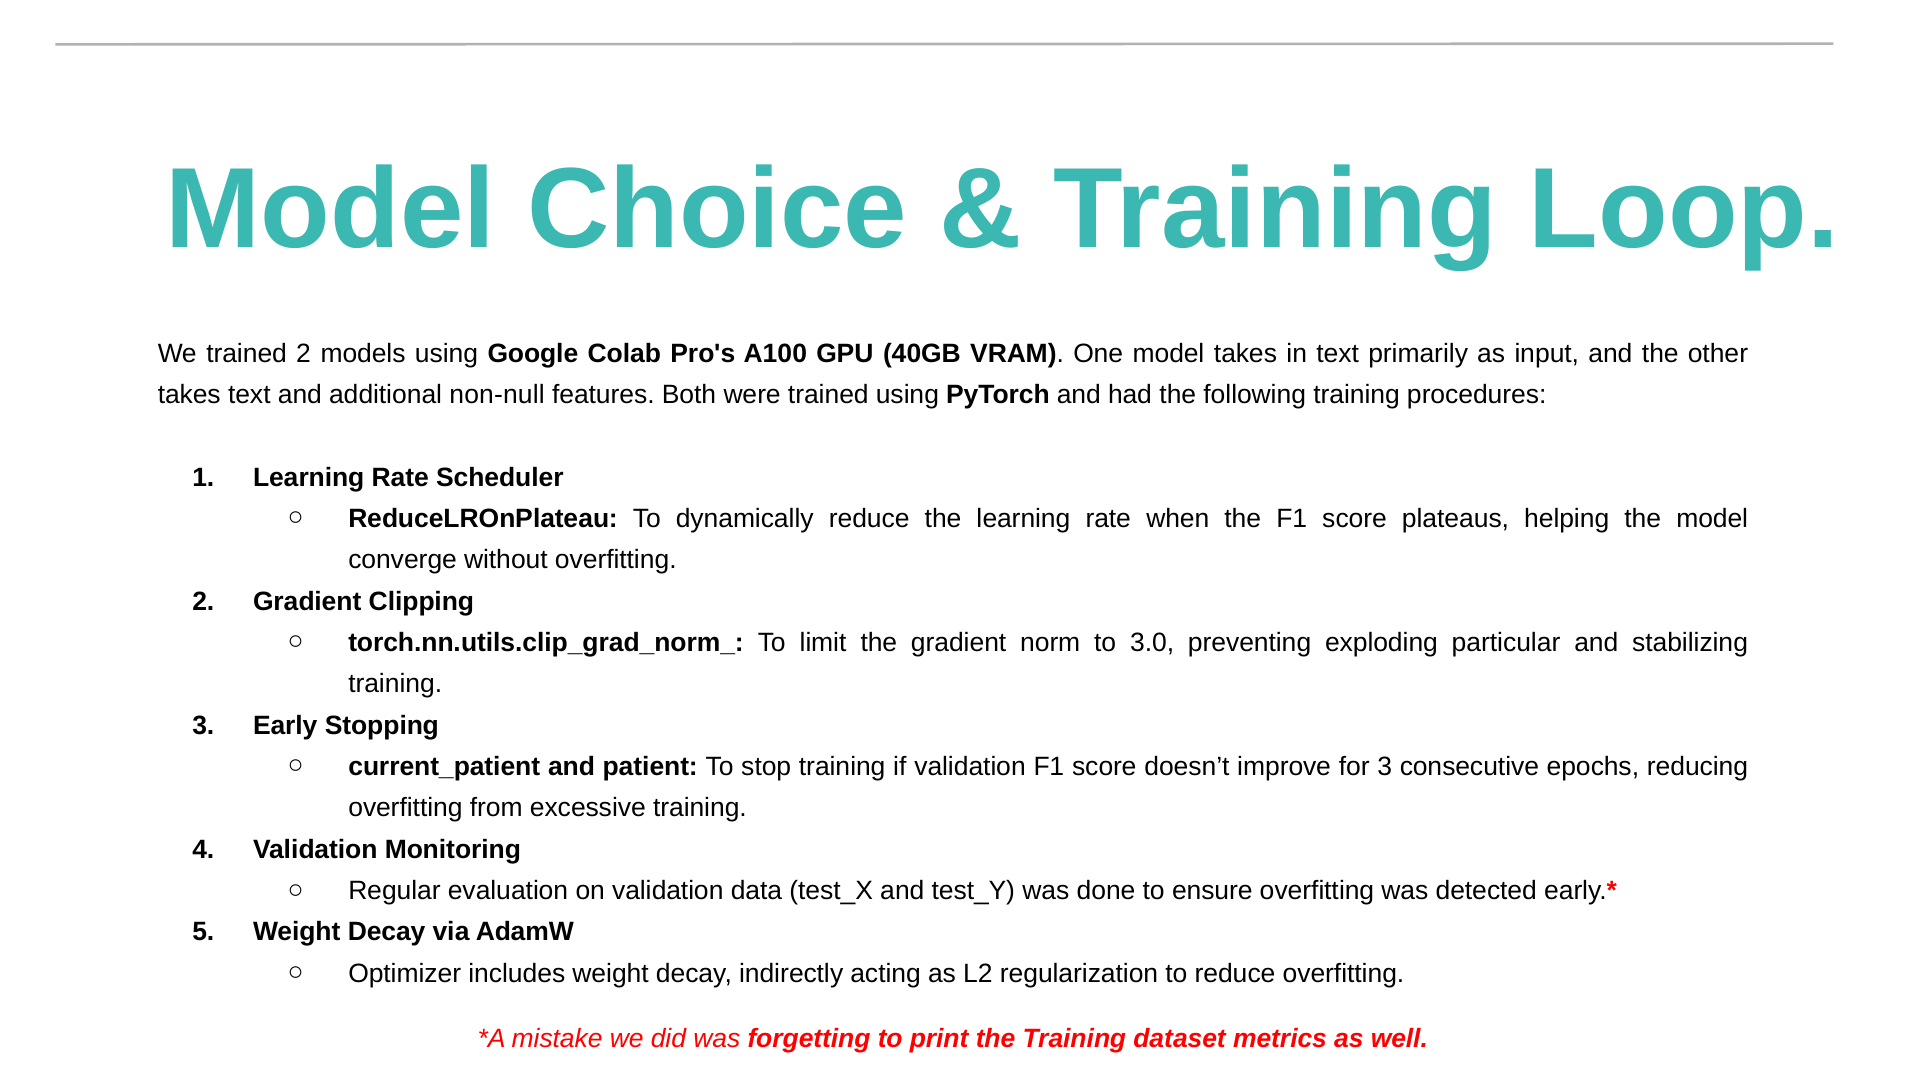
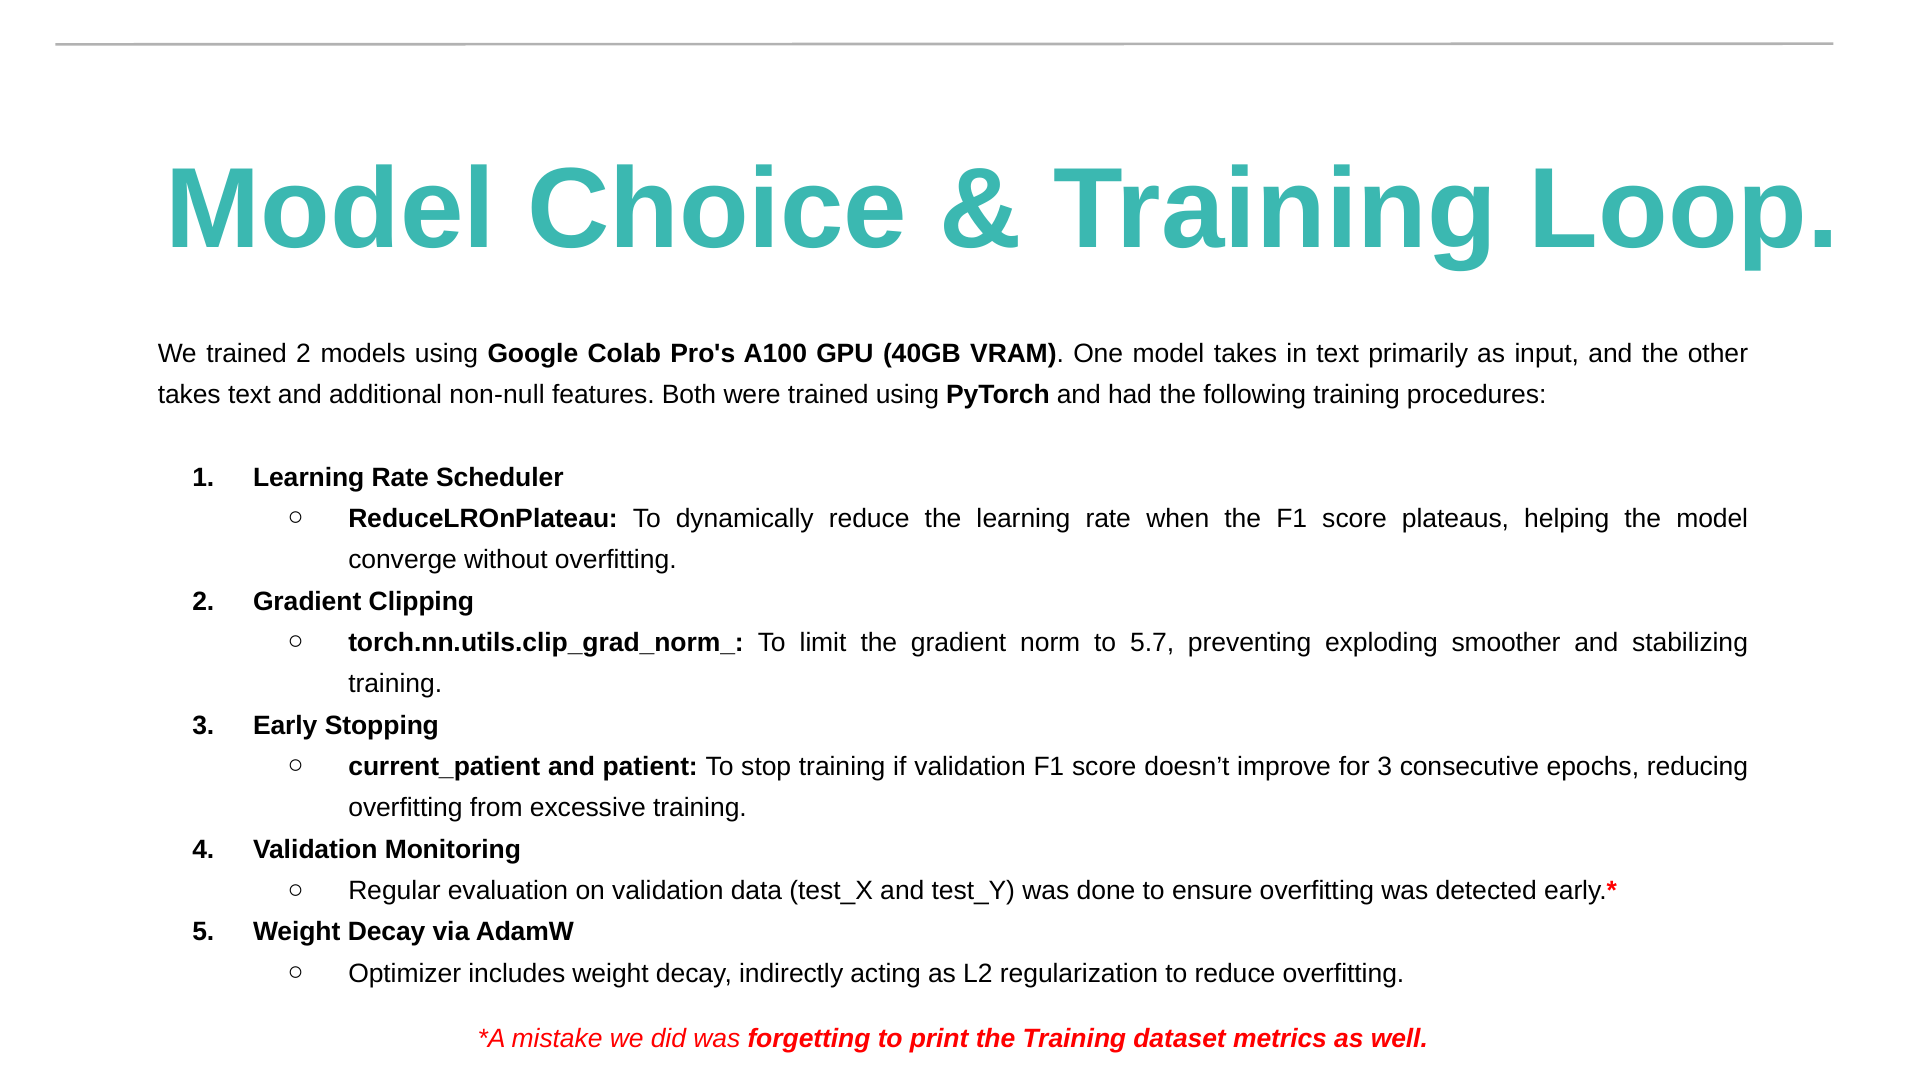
3.0: 3.0 -> 5.7
particular: particular -> smoother
